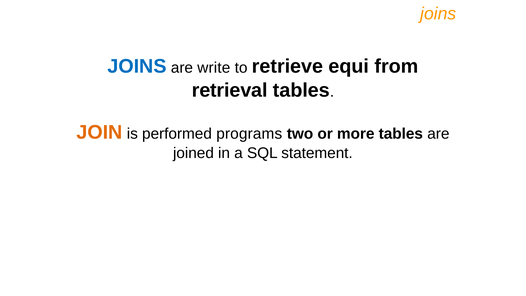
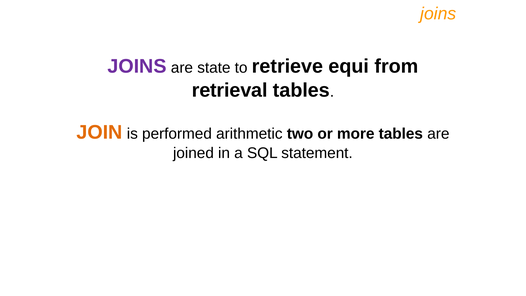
JOINS at (137, 66) colour: blue -> purple
write: write -> state
programs: programs -> arithmetic
